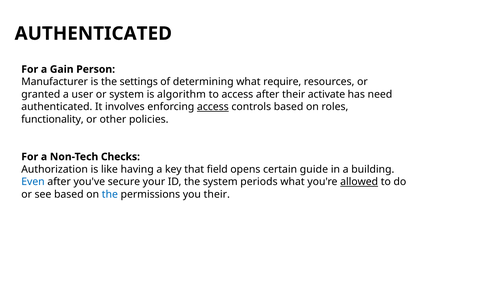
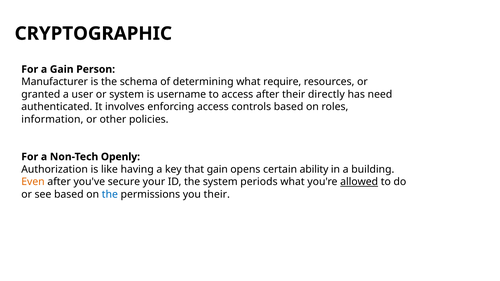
AUTHENTICATED at (93, 34): AUTHENTICATED -> CRYPTOGRAPHIC
settings: settings -> schema
algorithm: algorithm -> username
activate: activate -> directly
access at (213, 107) underline: present -> none
functionality: functionality -> information
Checks: Checks -> Openly
that field: field -> gain
guide: guide -> ability
Even colour: blue -> orange
